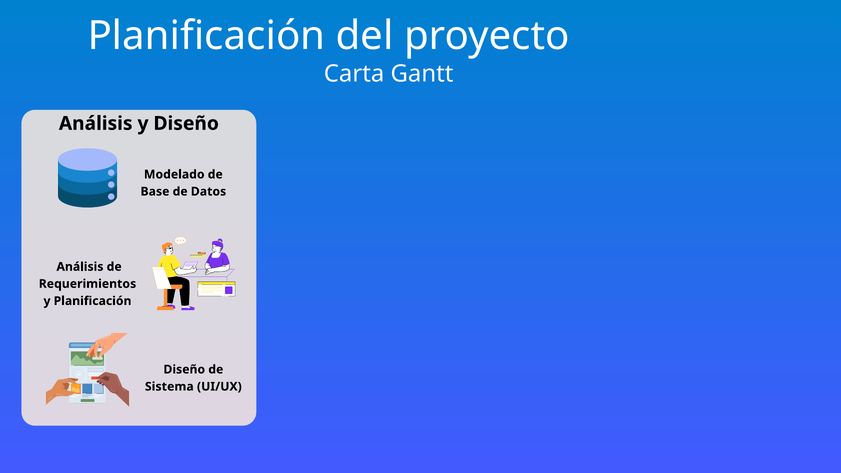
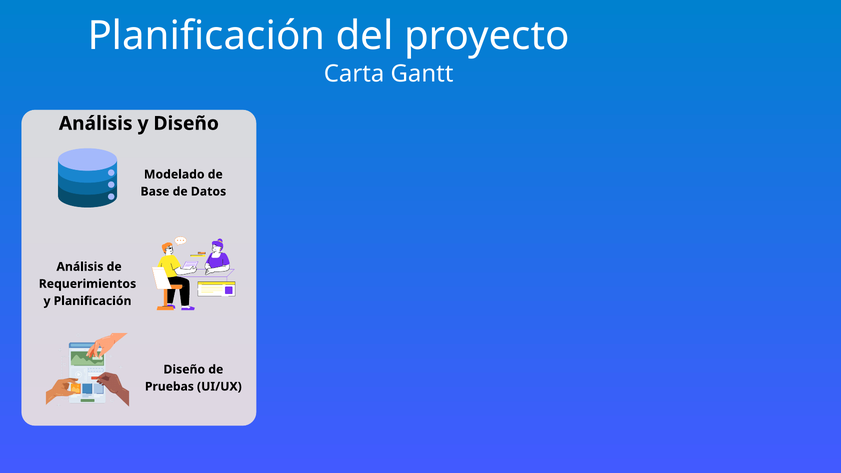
Sistema: Sistema -> Pruebas
